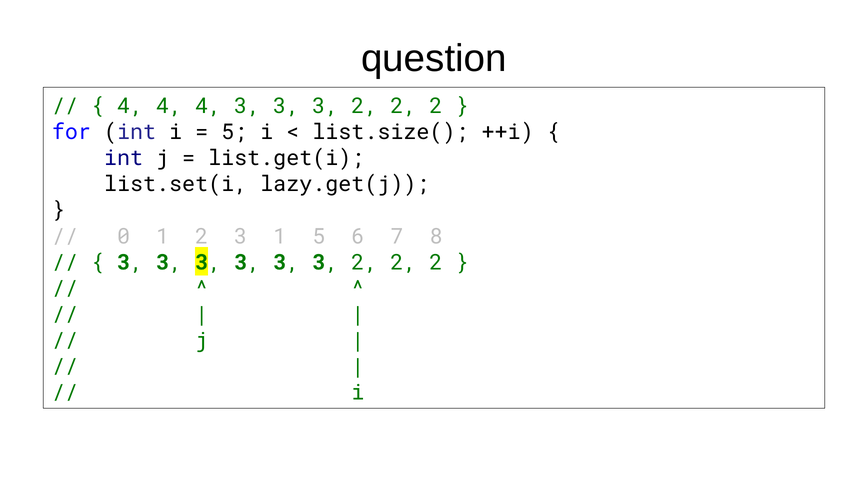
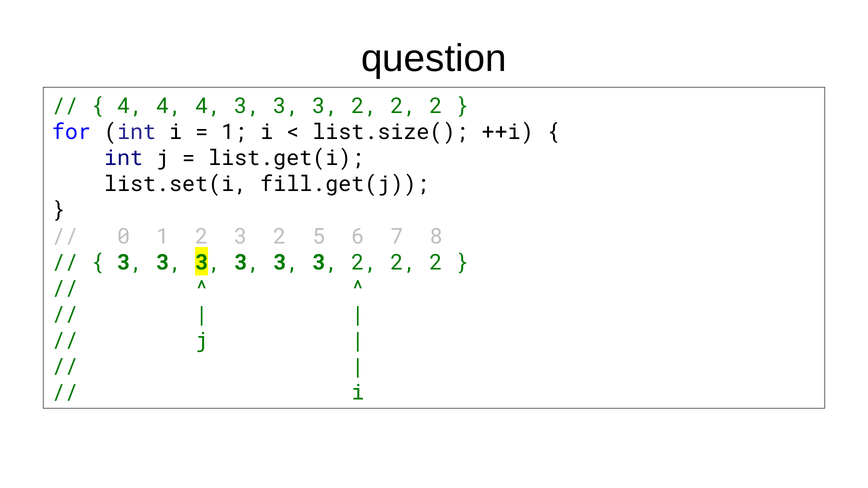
5 at (234, 132): 5 -> 1
lazy.get(j: lazy.get(j -> fill.get(j
1 at (280, 236): 1 -> 2
